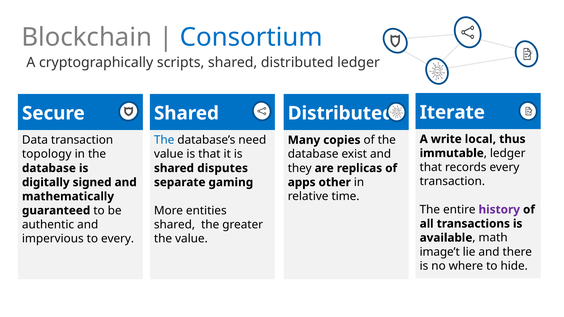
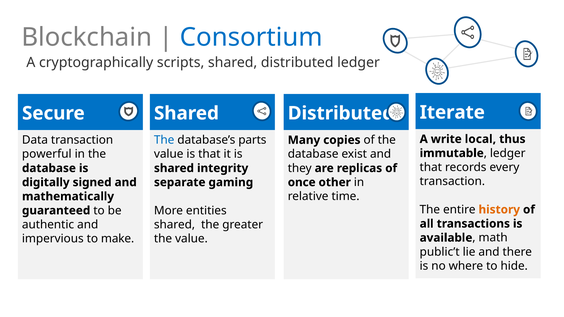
need: need -> parts
topology: topology -> powerful
disputes: disputes -> integrity
apps: apps -> once
history colour: purple -> orange
to every: every -> make
image’t: image’t -> public’t
